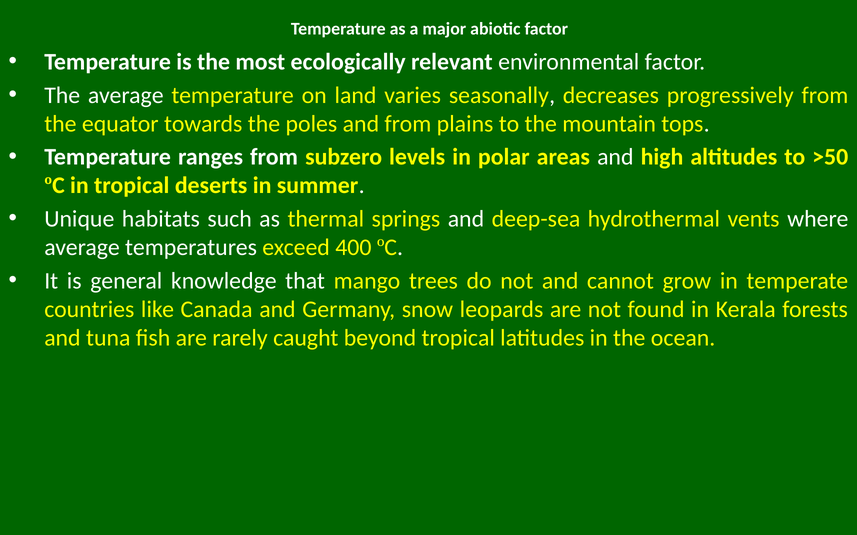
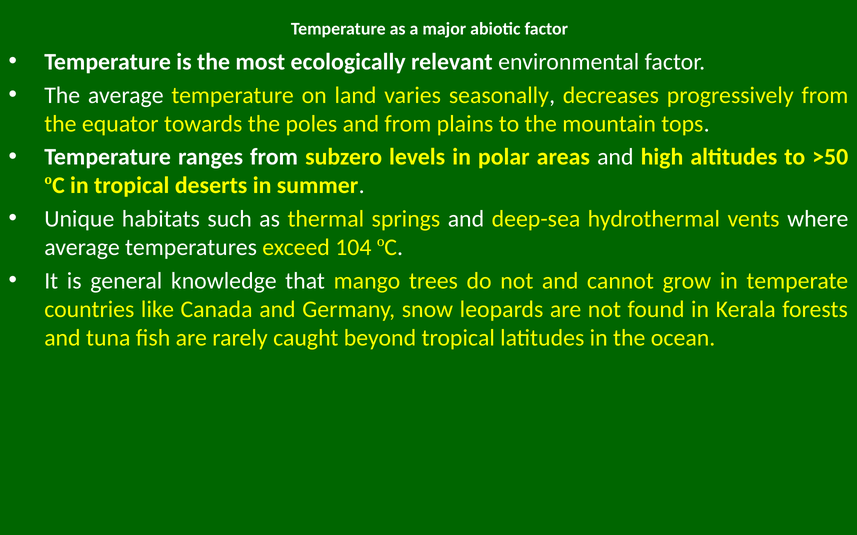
400: 400 -> 104
